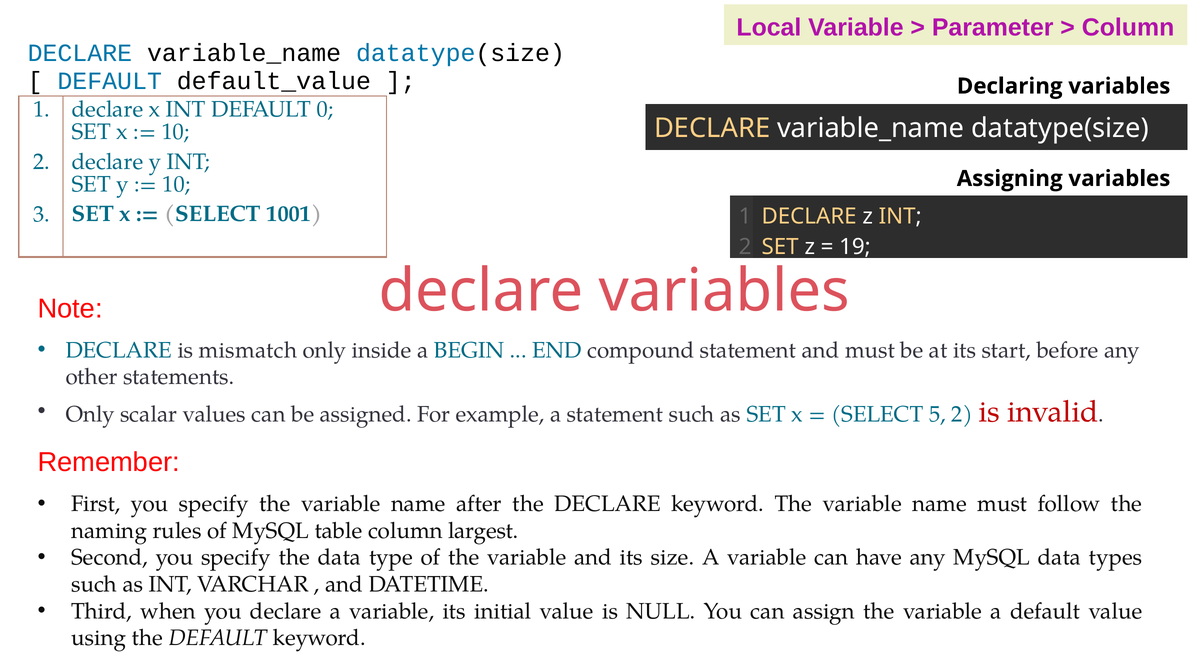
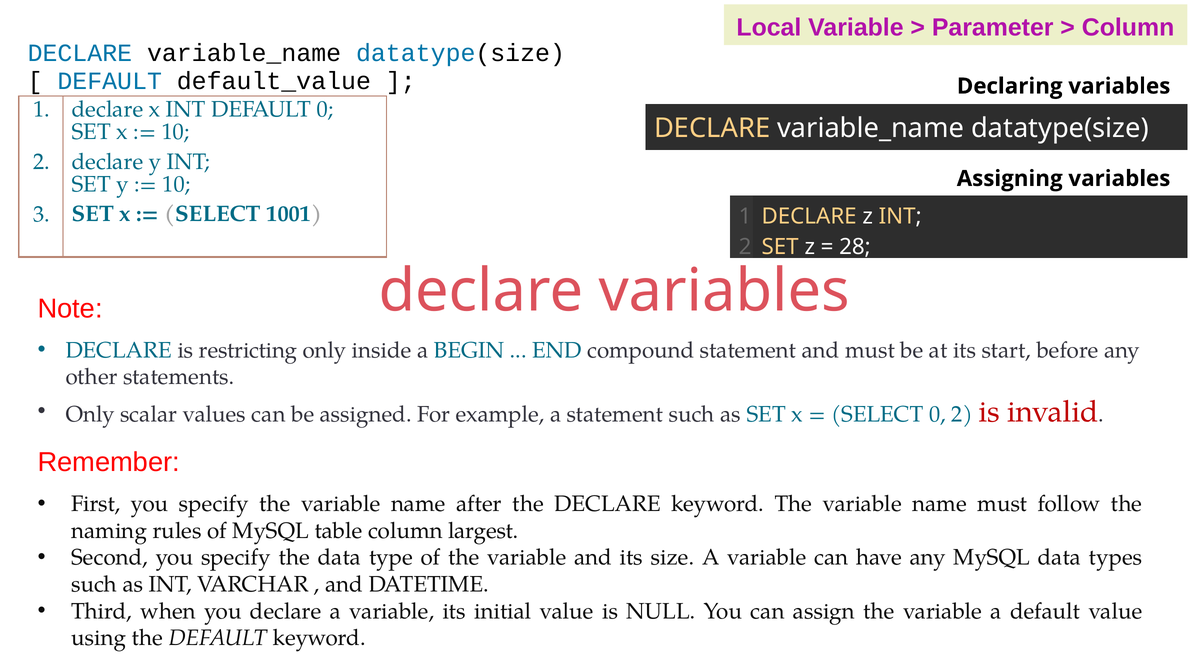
19: 19 -> 28
mismatch: mismatch -> restricting
SELECT 5: 5 -> 0
